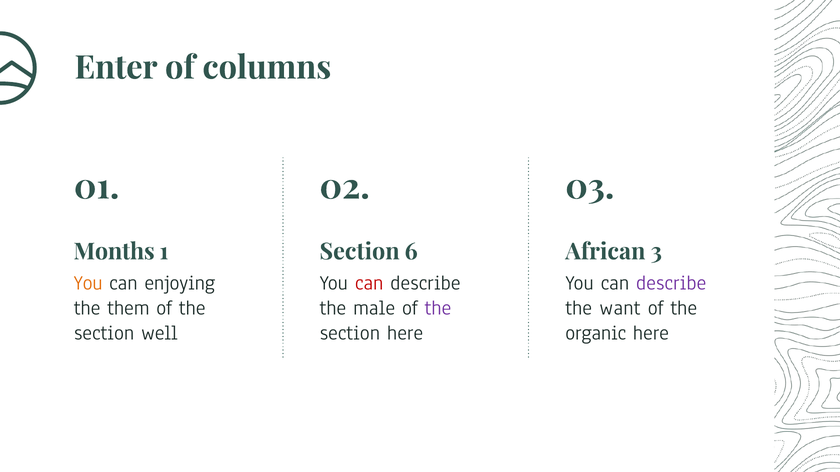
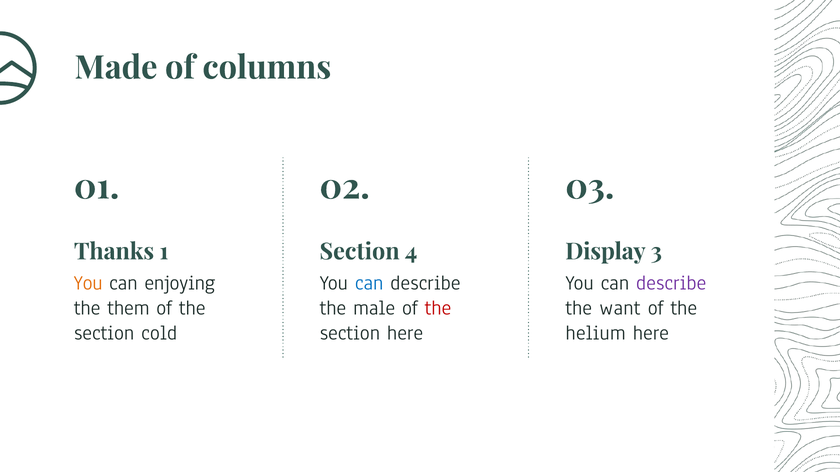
Enter: Enter -> Made
Months: Months -> Thanks
6: 6 -> 4
African: African -> Display
can at (369, 283) colour: red -> blue
the at (438, 308) colour: purple -> red
well: well -> cold
organic: organic -> helium
